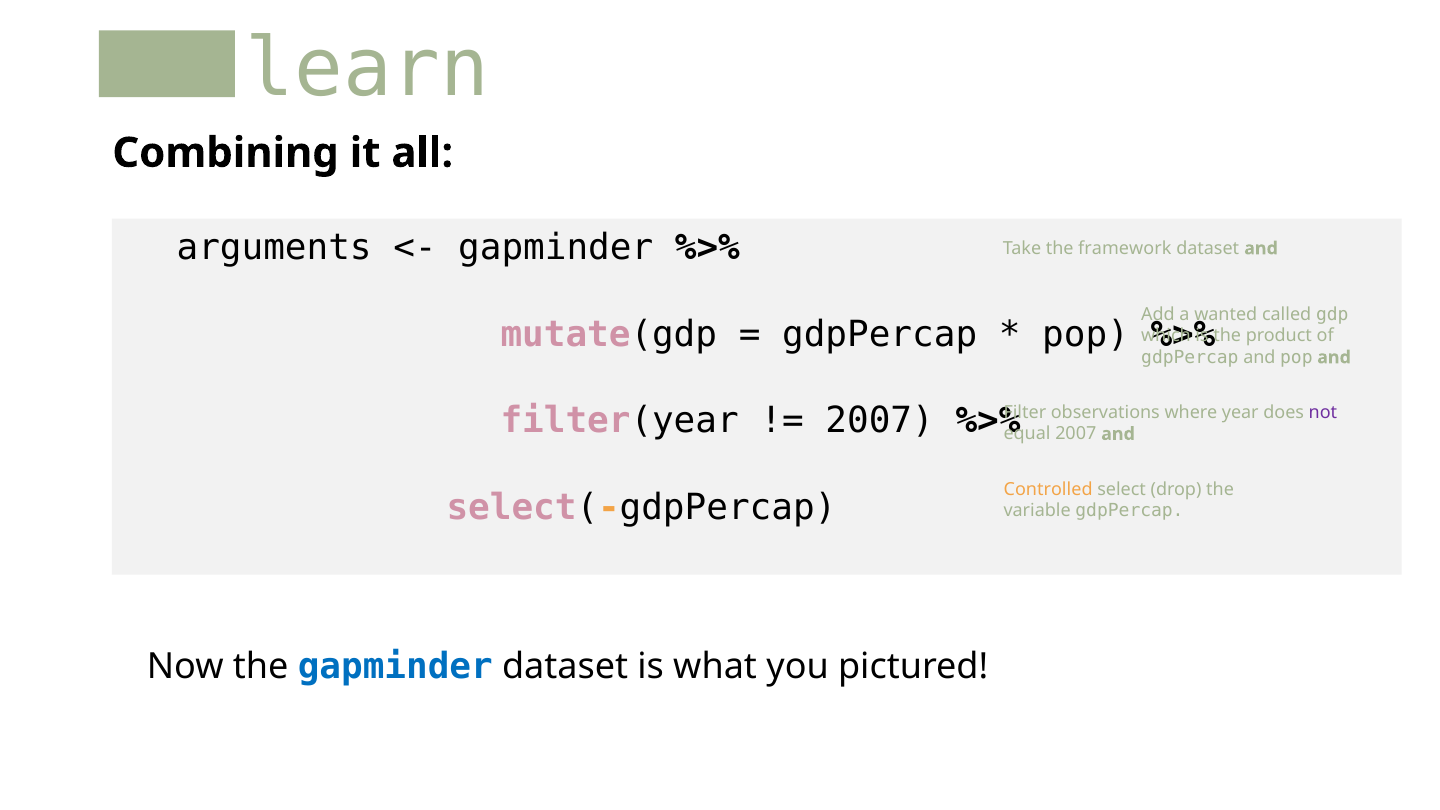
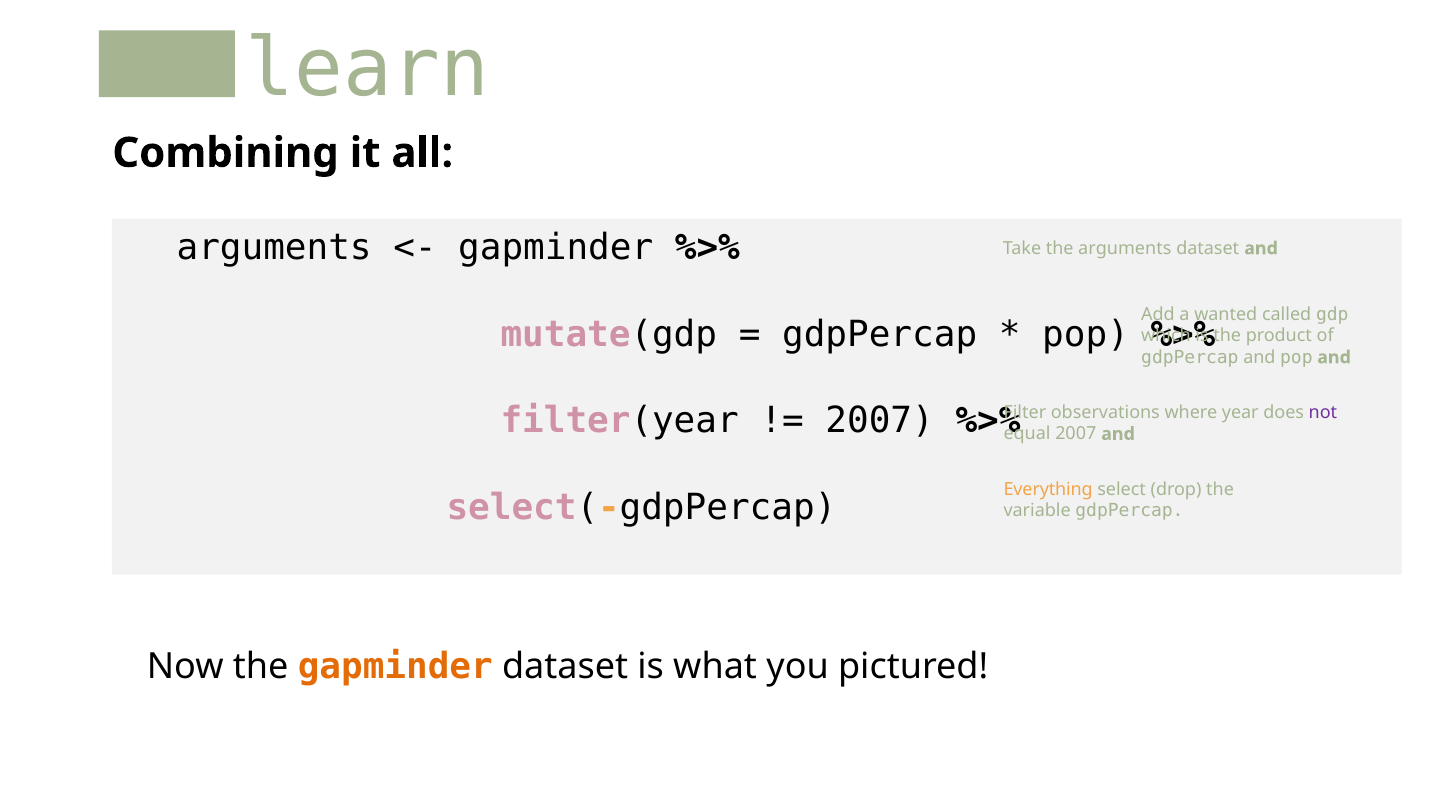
the framework: framework -> arguments
Controlled: Controlled -> Everything
gapminder at (395, 667) colour: blue -> orange
